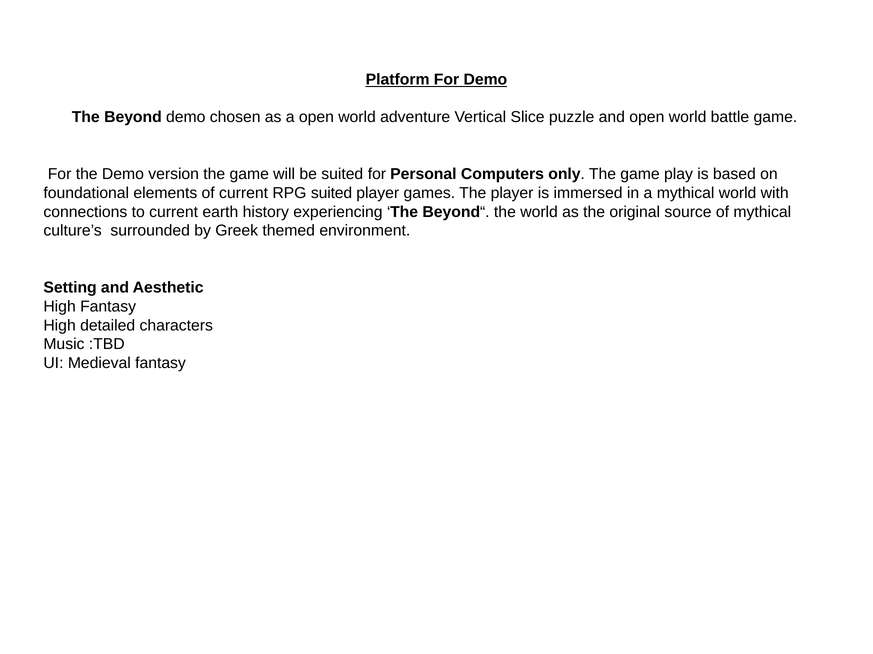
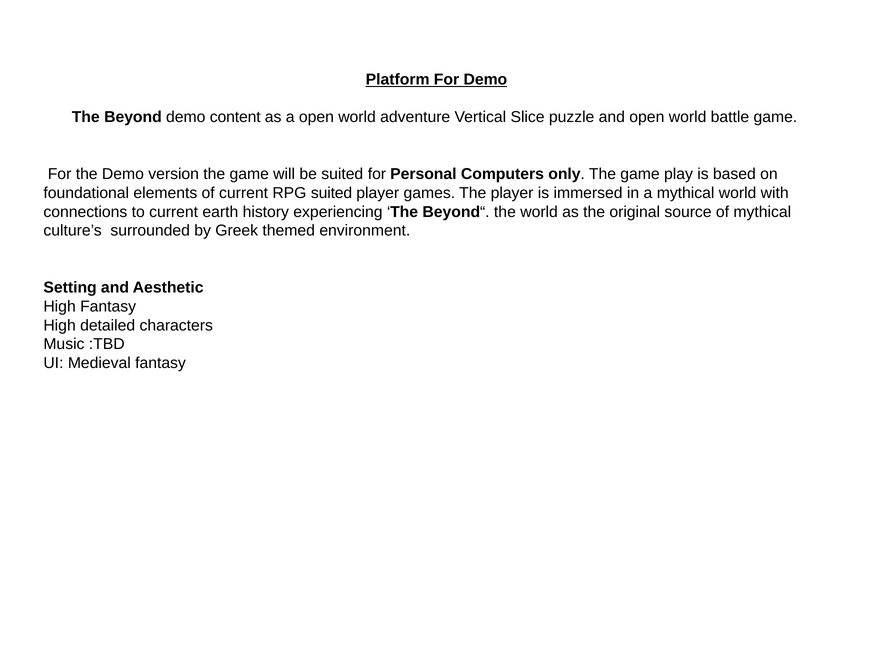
chosen: chosen -> content
